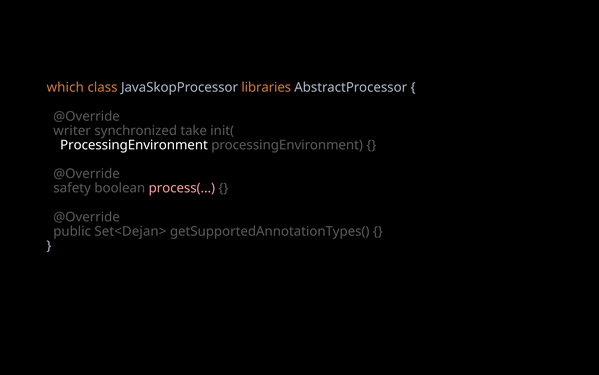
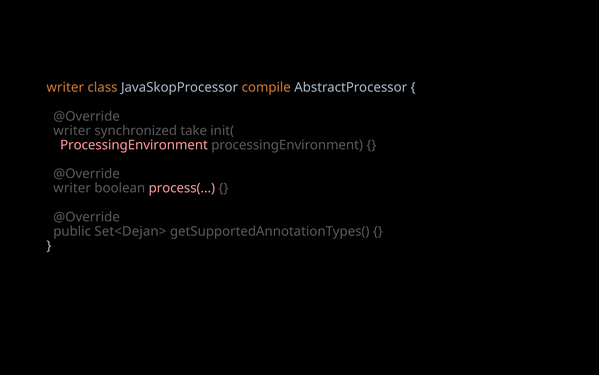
which at (65, 87): which -> writer
libraries: libraries -> compile
ProcessingEnvironment at (134, 145) colour: white -> pink
safety at (72, 188): safety -> writer
